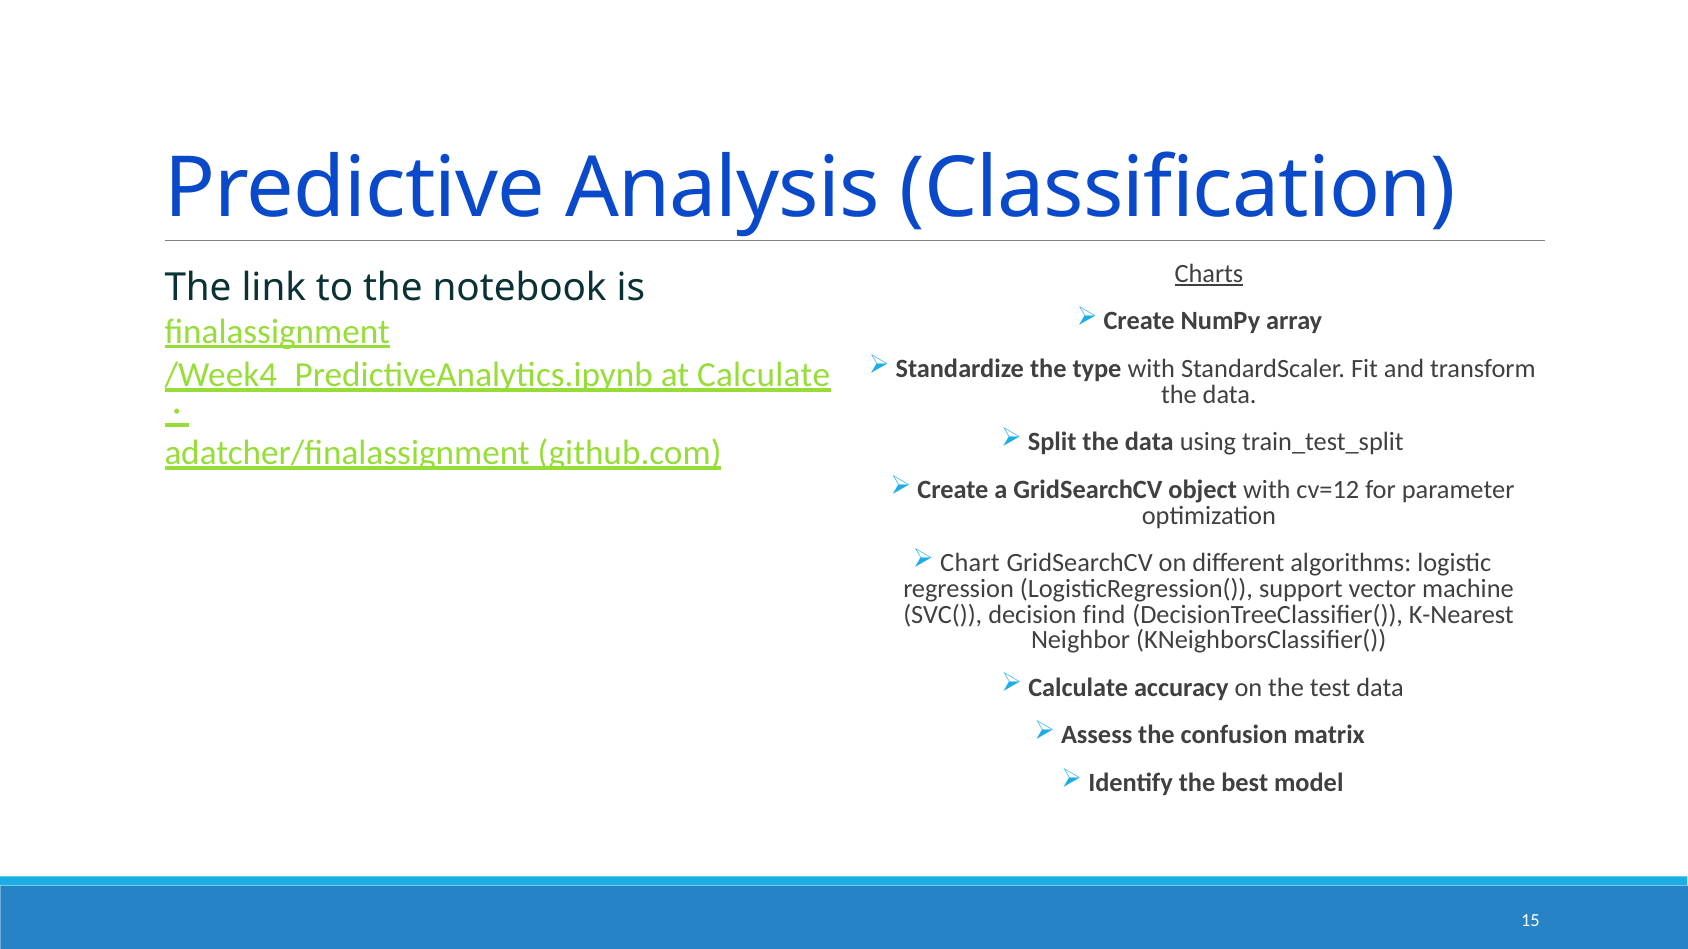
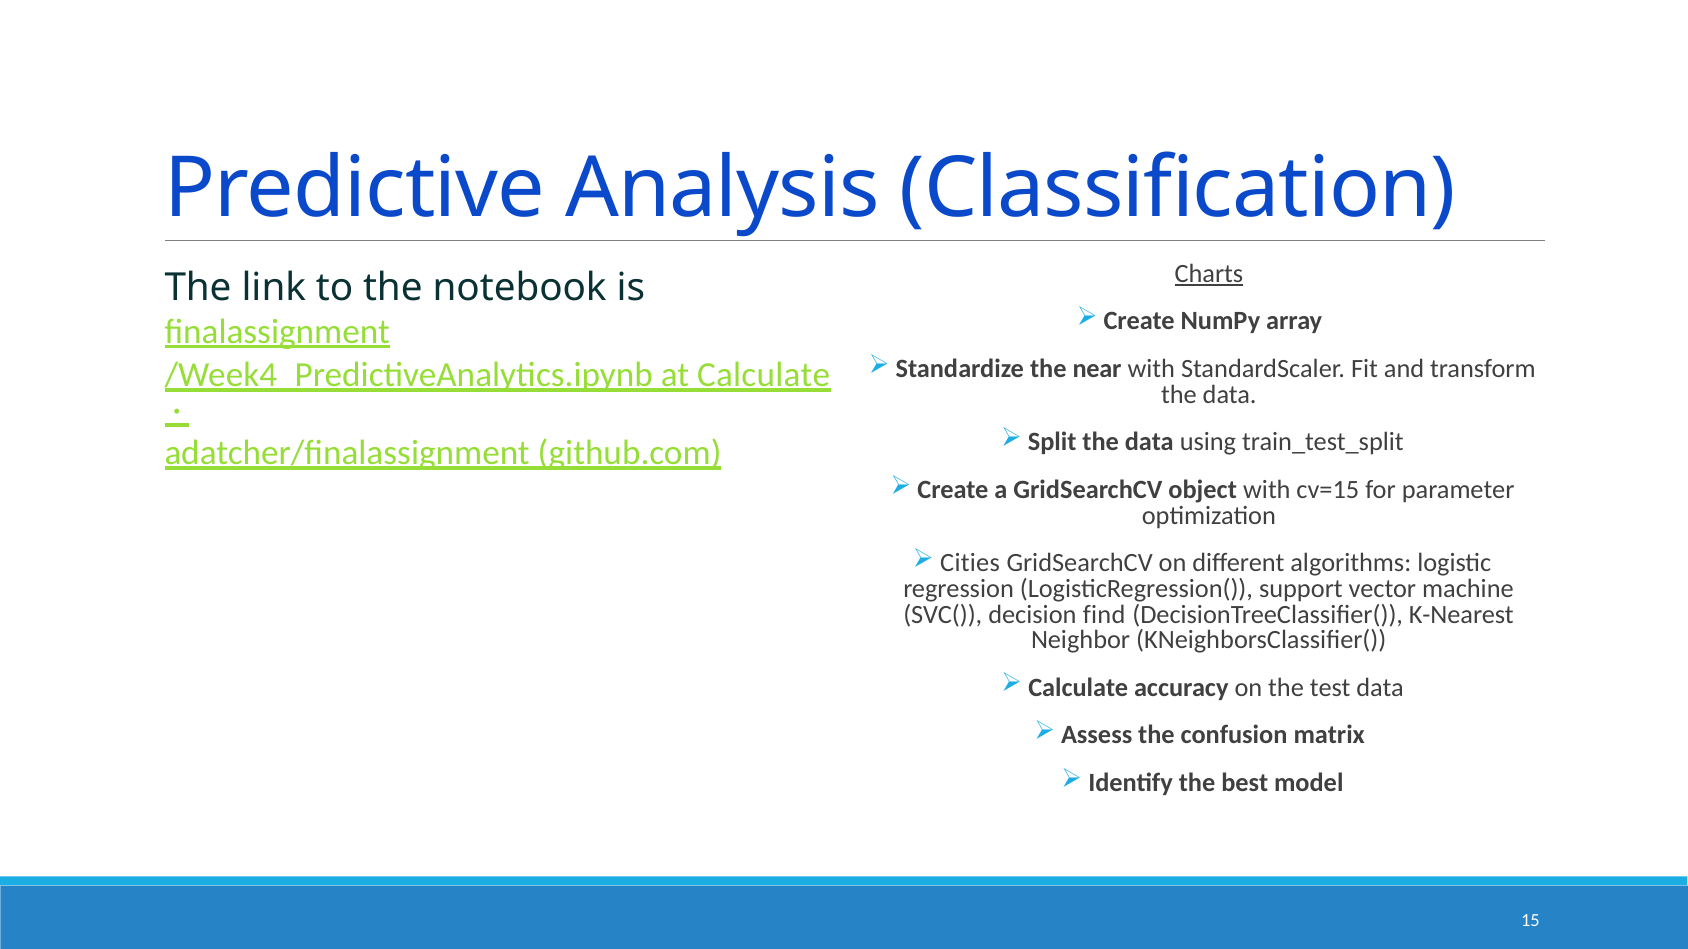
type: type -> near
cv=12: cv=12 -> cv=15
Chart: Chart -> Cities
